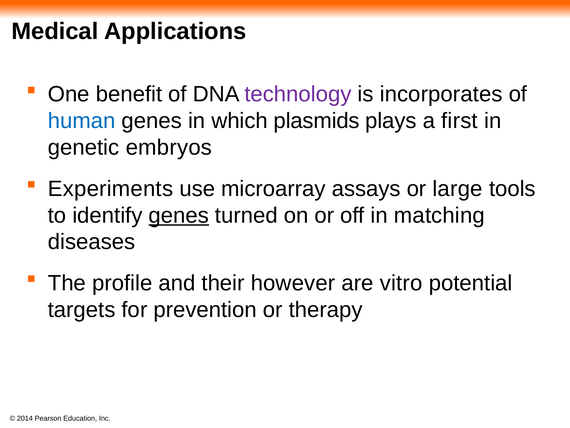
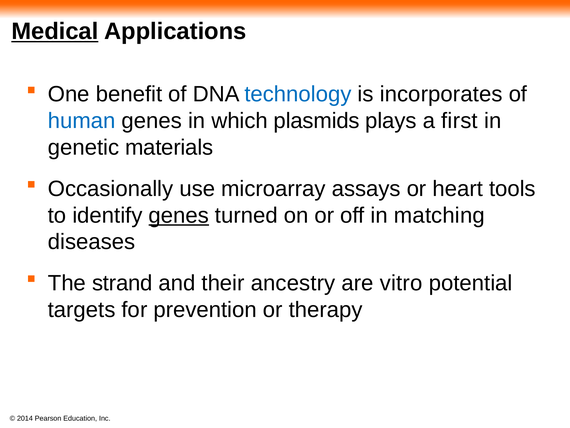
Medical underline: none -> present
technology colour: purple -> blue
embryos: embryos -> materials
Experiments: Experiments -> Occasionally
large: large -> heart
profile: profile -> strand
however: however -> ancestry
